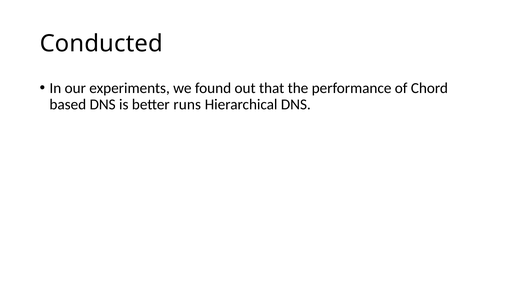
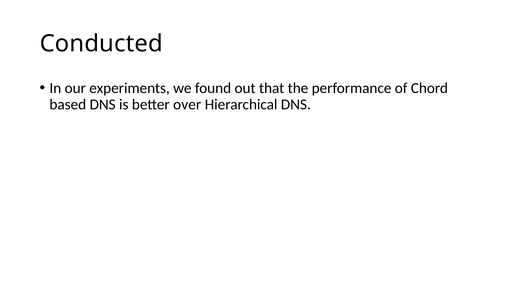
runs: runs -> over
